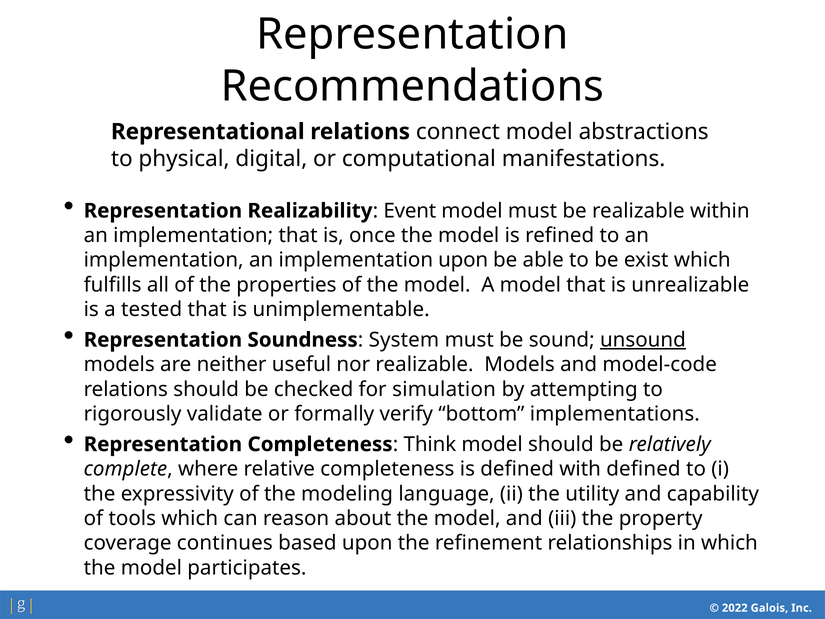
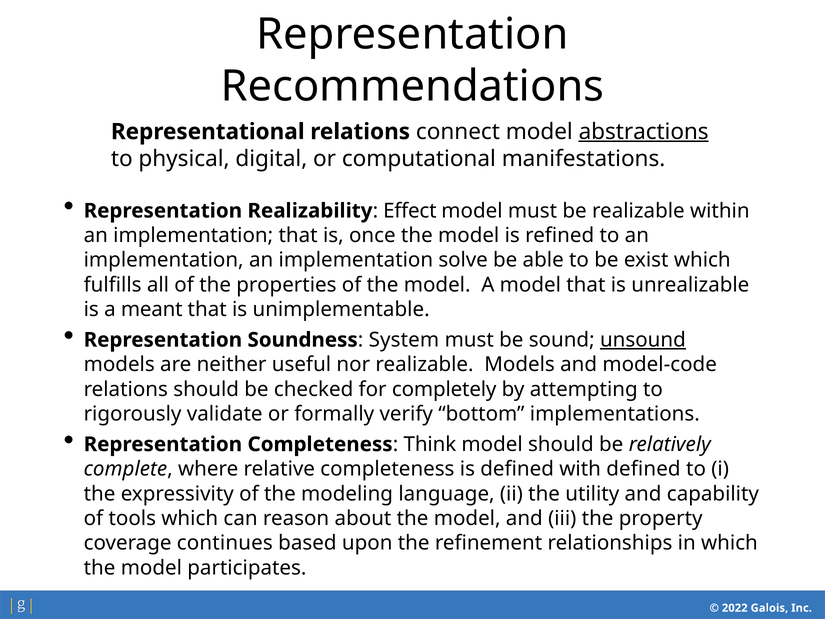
abstractions underline: none -> present
Event: Event -> Effect
implementation upon: upon -> solve
tested: tested -> meant
simulation: simulation -> completely
